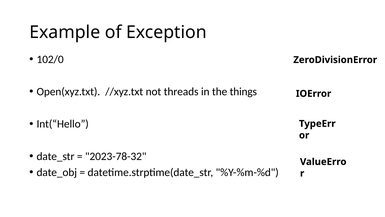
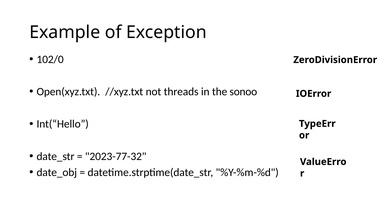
things: things -> sonoo
2023-78-32: 2023-78-32 -> 2023-77-32
